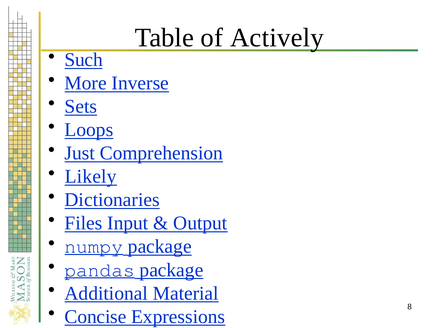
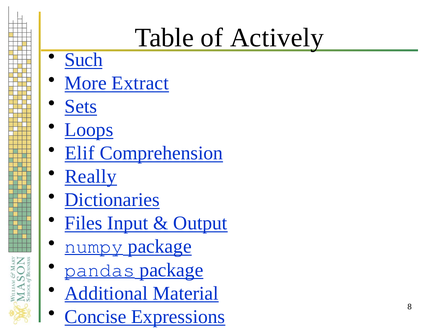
Inverse: Inverse -> Extract
Just: Just -> Elif
Likely: Likely -> Really
